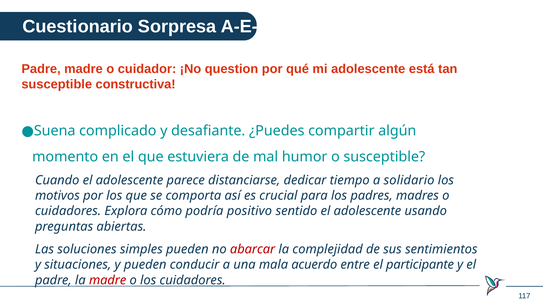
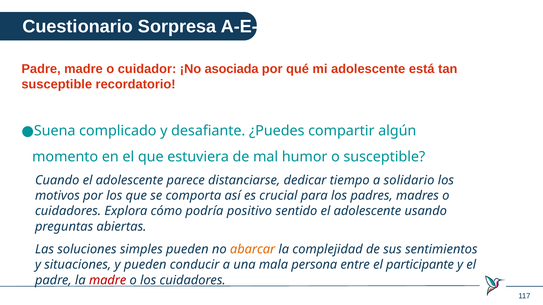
question: question -> asociada
constructiva: constructiva -> recordatorio
abarcar colour: red -> orange
acuerdo: acuerdo -> persona
